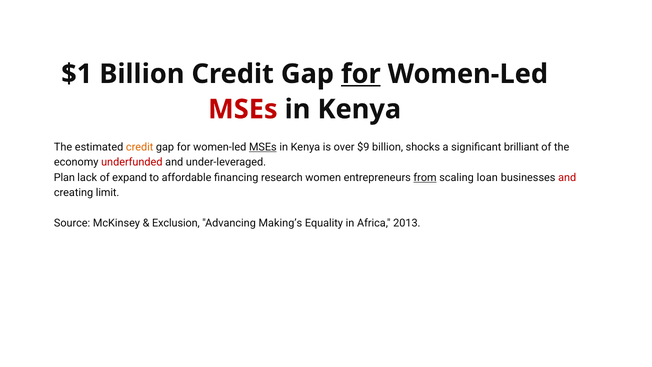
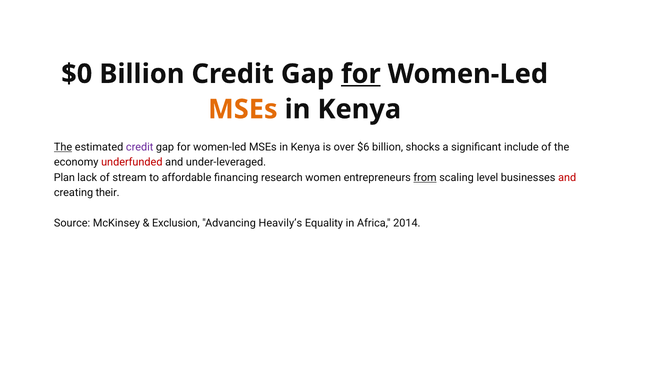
$1: $1 -> $0
MSEs at (243, 109) colour: red -> orange
The at (63, 147) underline: none -> present
credit at (140, 147) colour: orange -> purple
MSEs at (263, 147) underline: present -> none
$9: $9 -> $6
brilliant: brilliant -> include
expand: expand -> stream
loan: loan -> level
limit: limit -> their
Making’s: Making’s -> Heavily’s
2013: 2013 -> 2014
